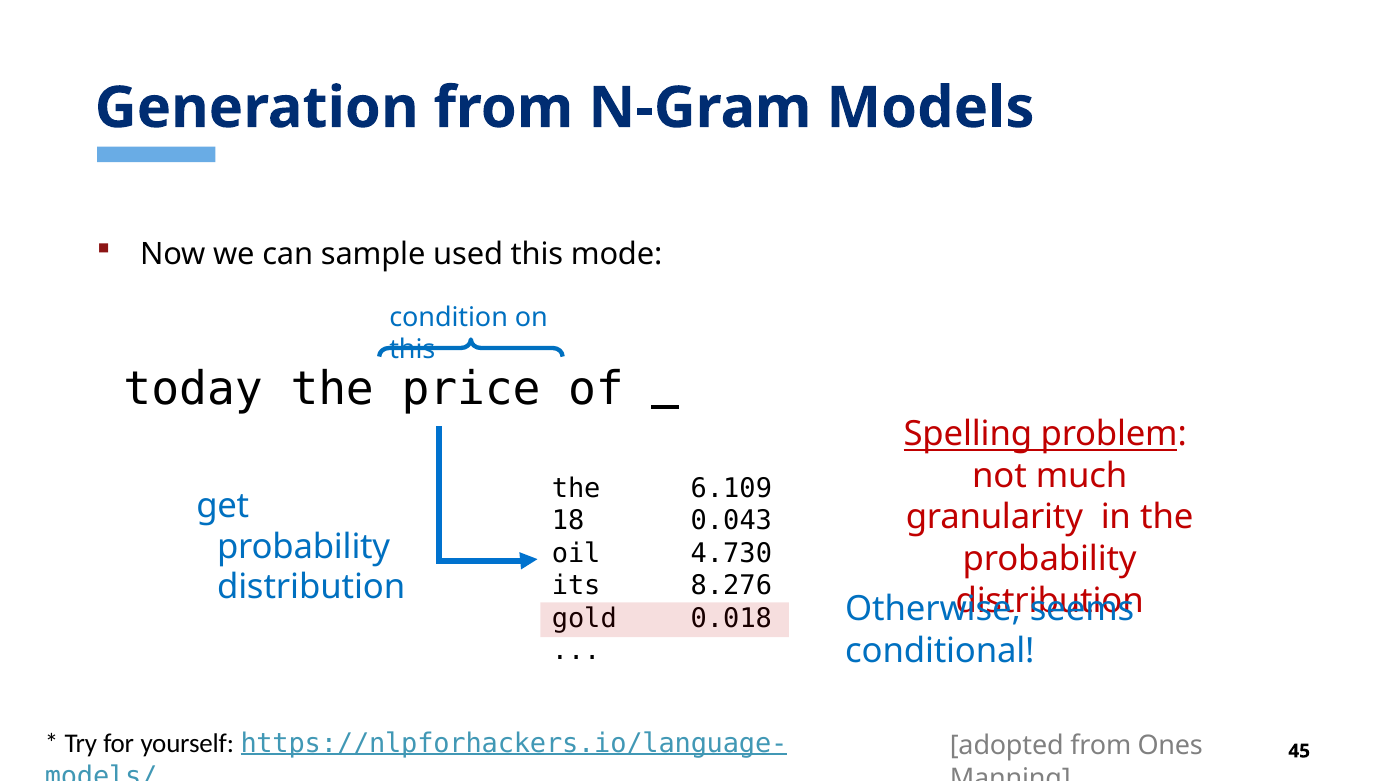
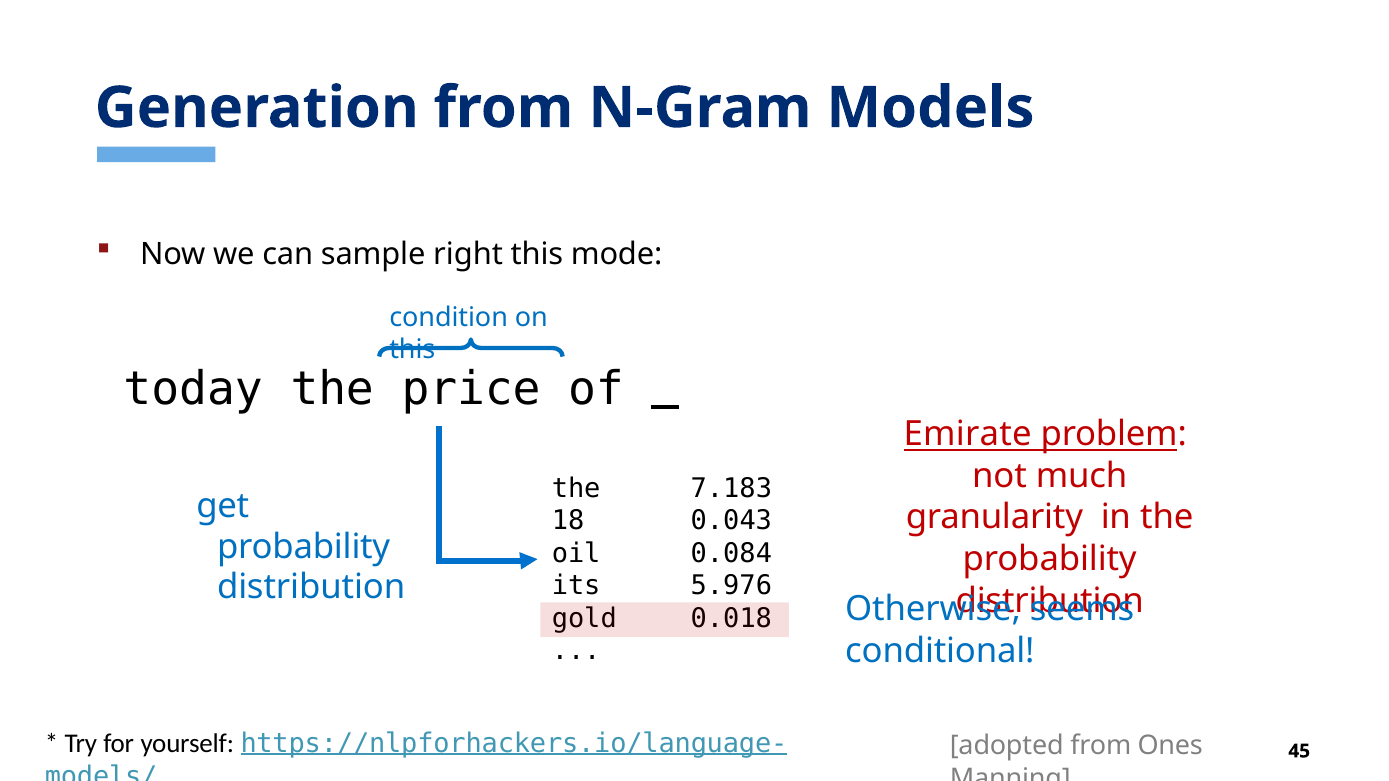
used: used -> right
Spelling: Spelling -> Emirate
6.109: 6.109 -> 7.183
4.730: 4.730 -> 0.084
8.276: 8.276 -> 5.976
